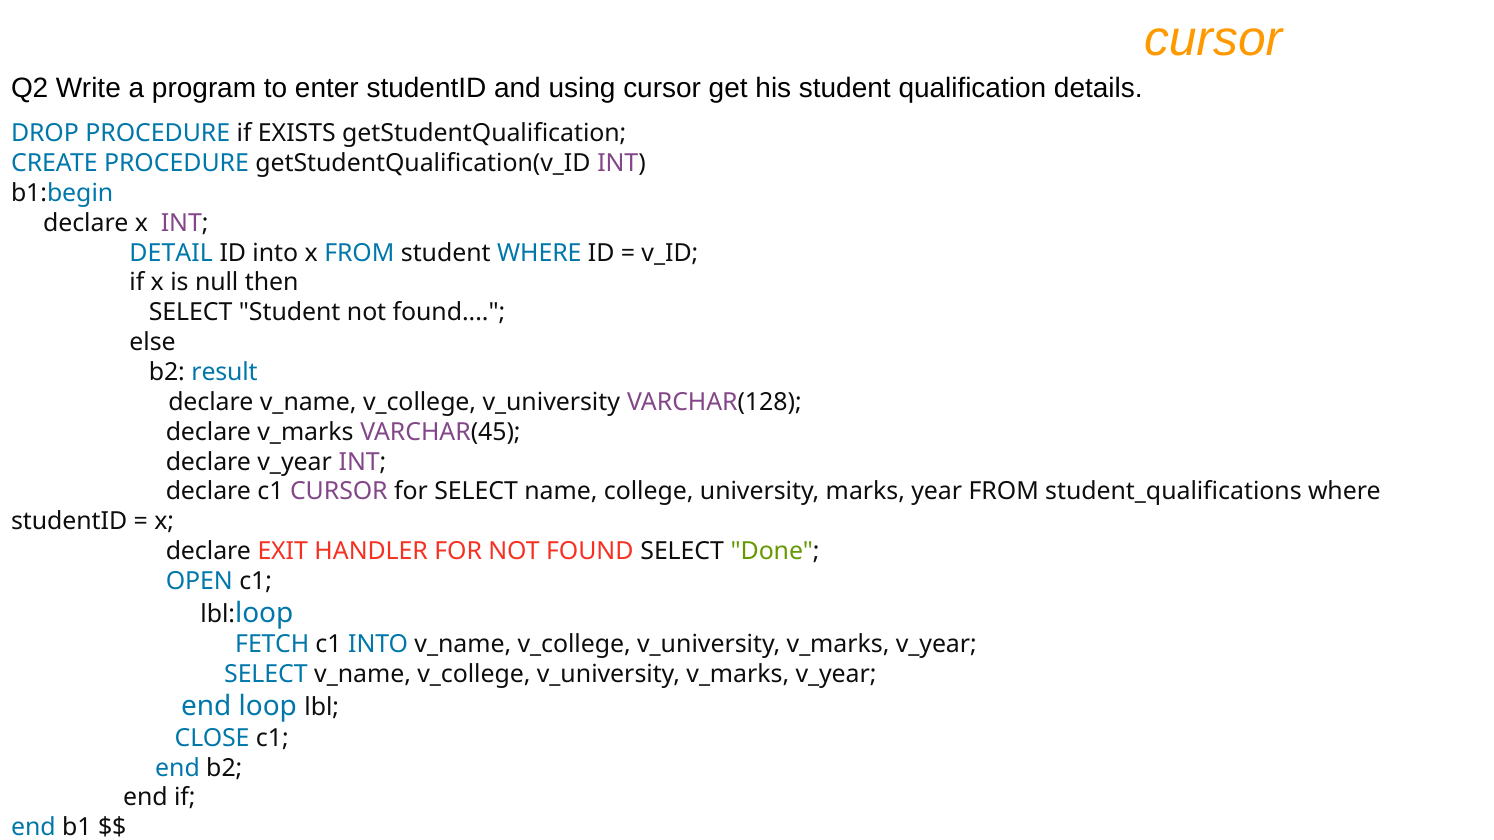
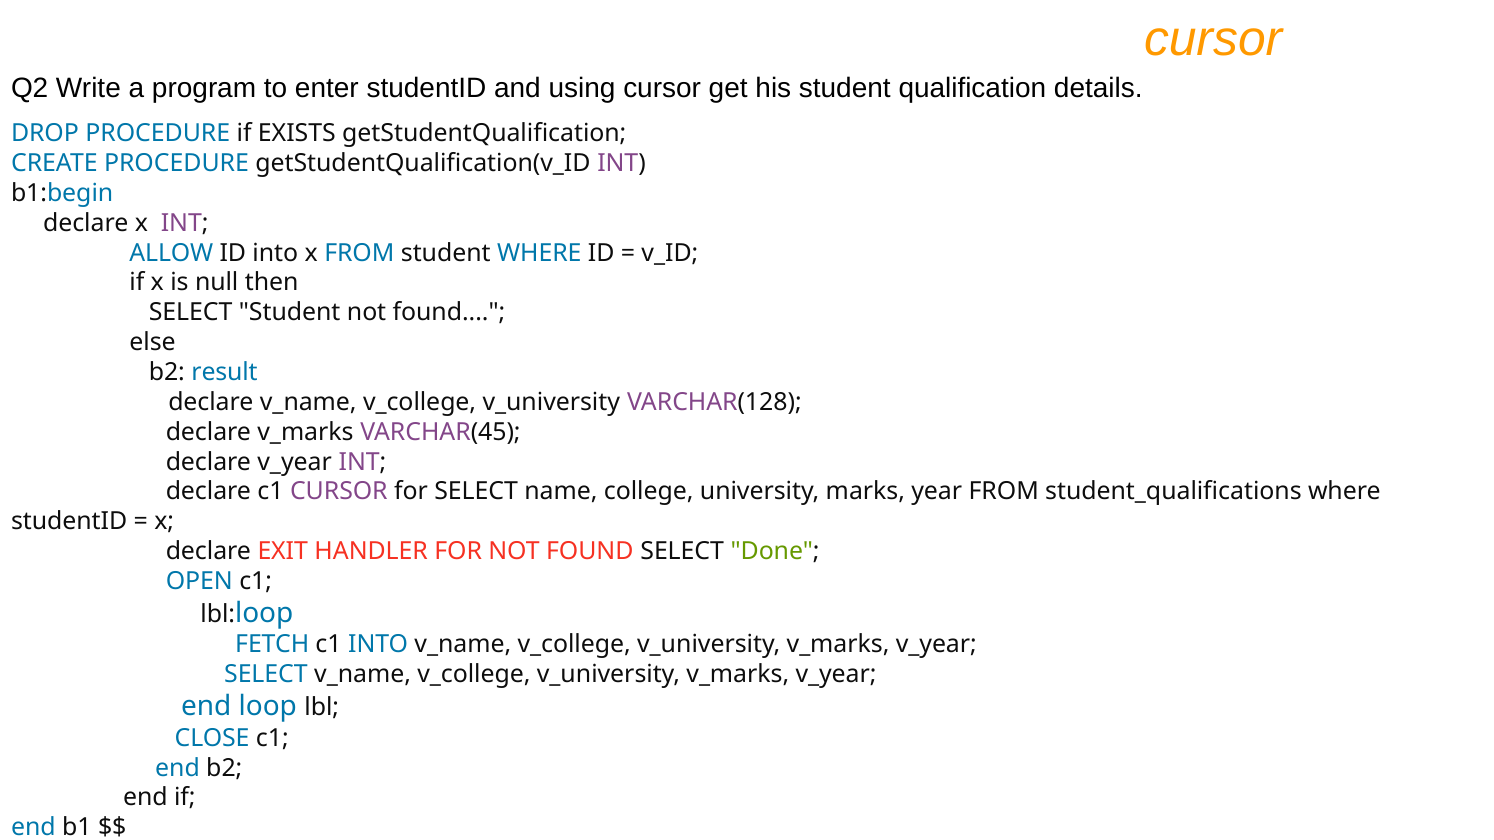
DETAIL: DETAIL -> ALLOW
